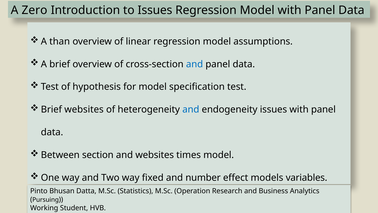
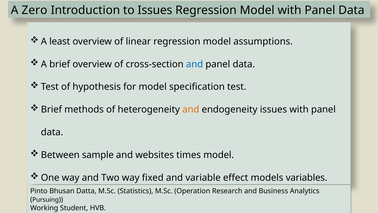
than: than -> least
Brief websites: websites -> methods
and at (191, 109) colour: blue -> orange
section: section -> sample
number: number -> variable
